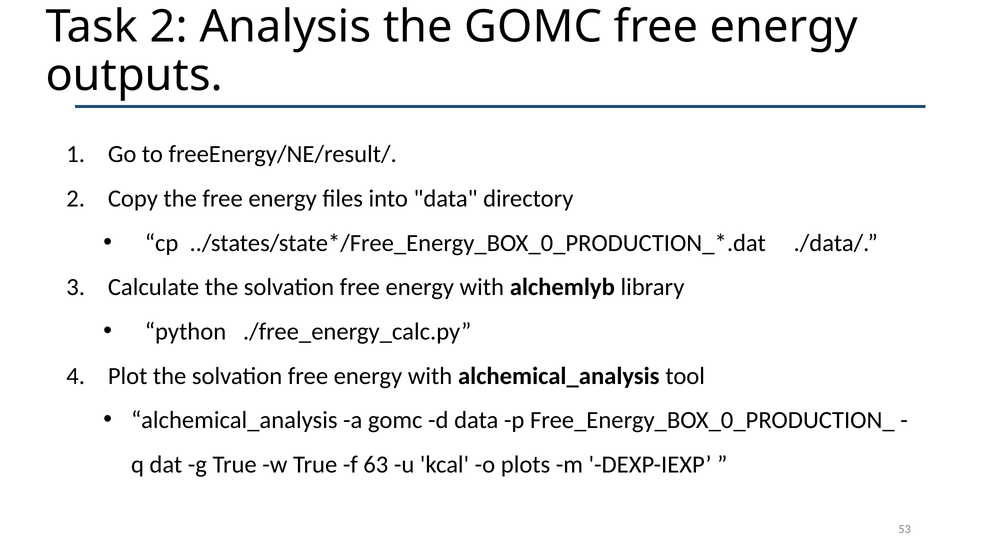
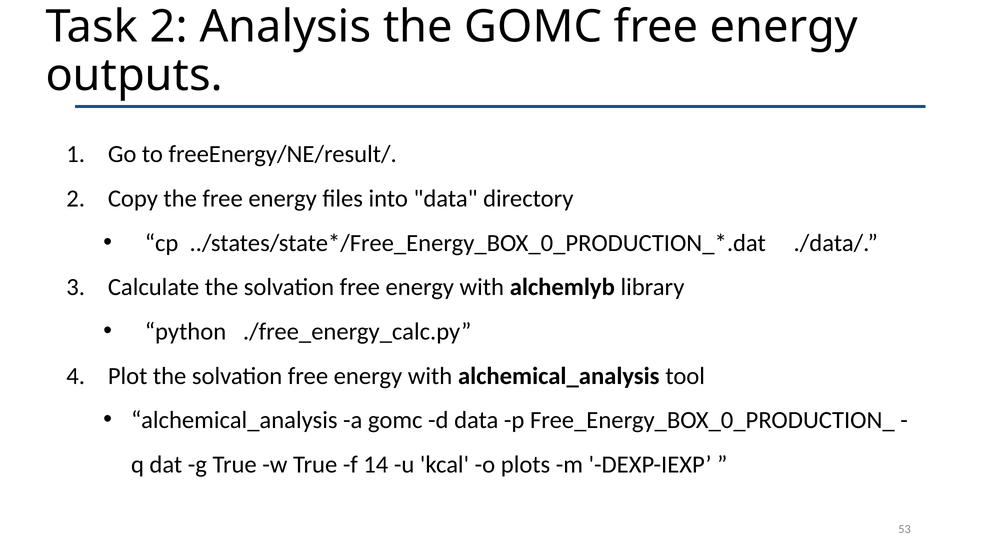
63: 63 -> 14
